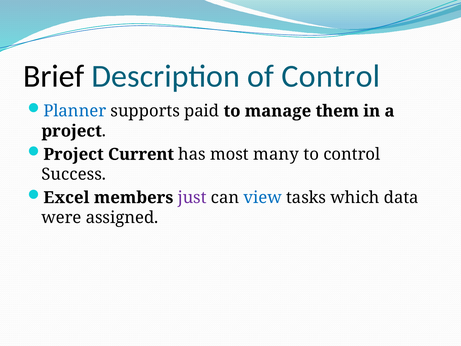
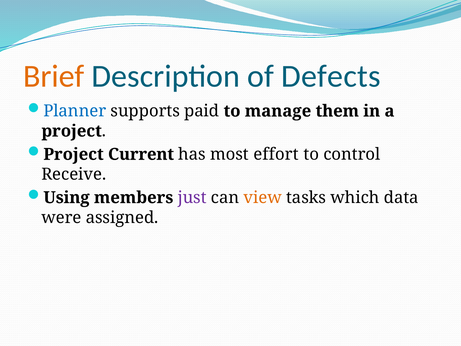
Brief colour: black -> orange
of Control: Control -> Defects
many: many -> effort
Success: Success -> Receive
Excel: Excel -> Using
view colour: blue -> orange
